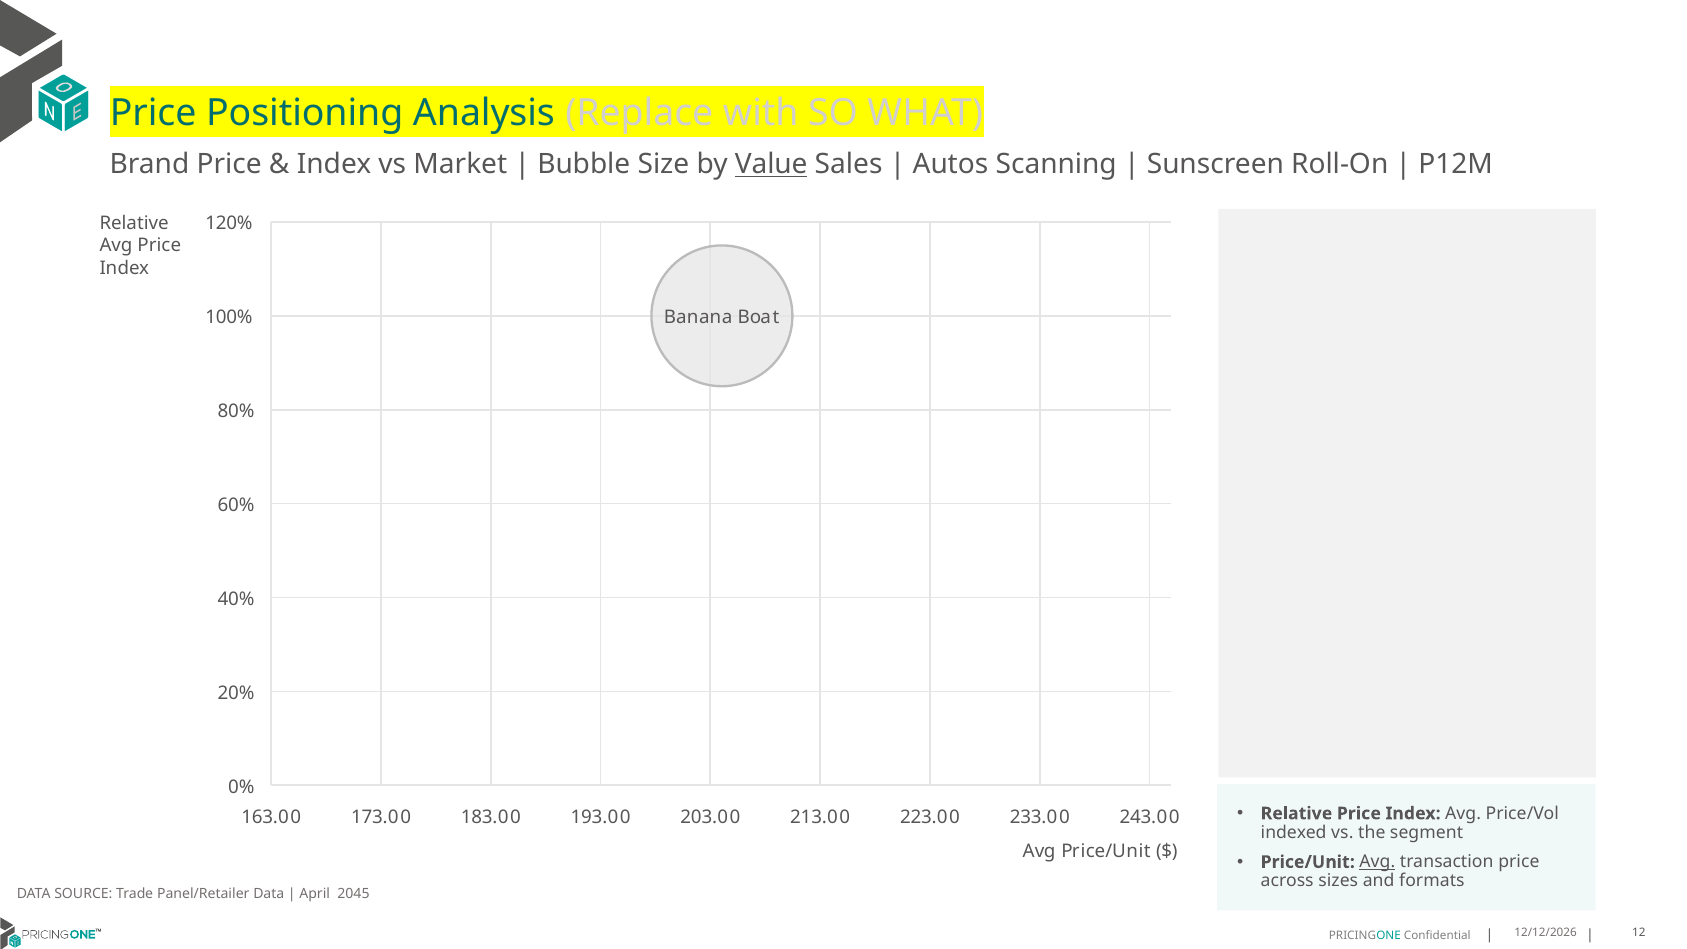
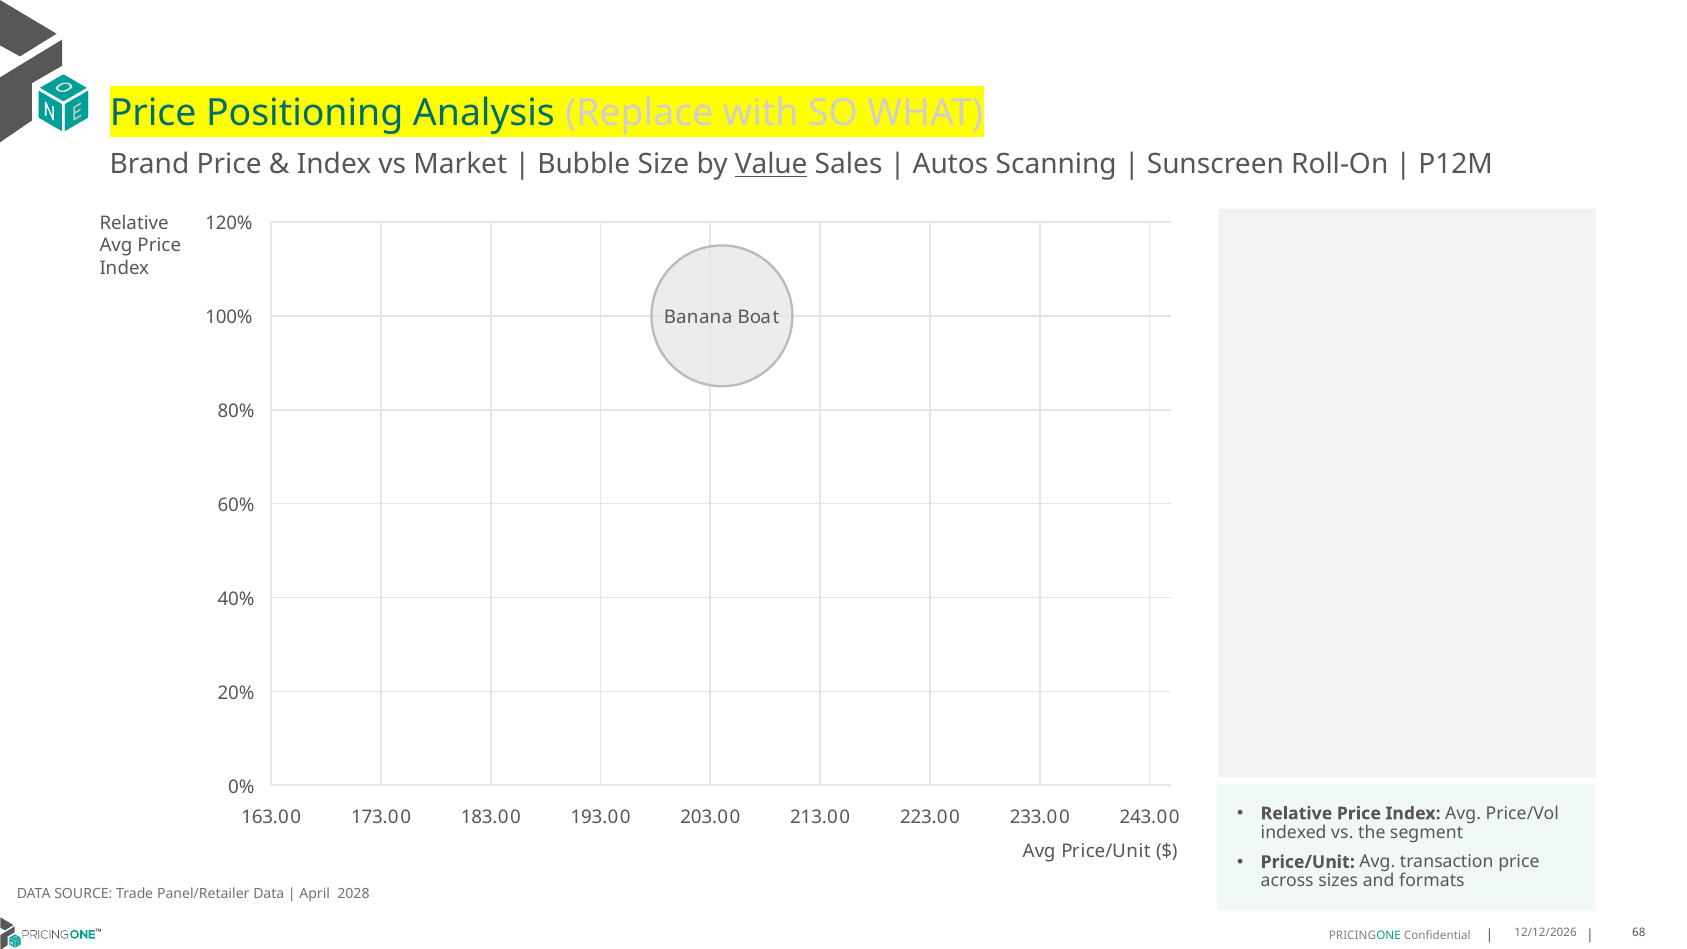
Avg at (1377, 862) underline: present -> none
2045: 2045 -> 2028
12: 12 -> 68
